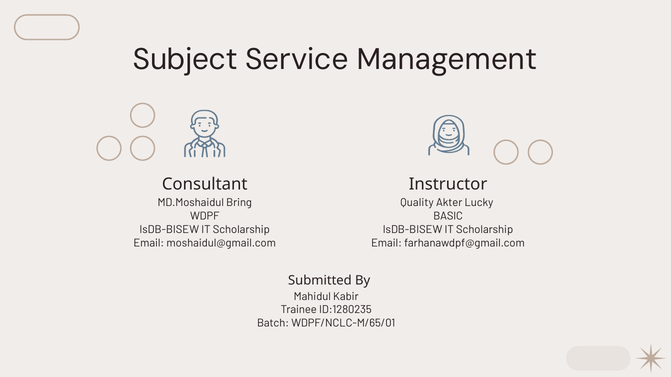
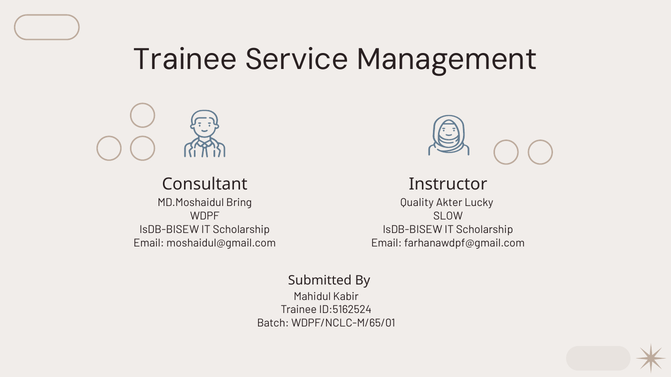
Subject at (185, 59): Subject -> Trainee
BASIC: BASIC -> SLOW
ID:1280235: ID:1280235 -> ID:5162524
